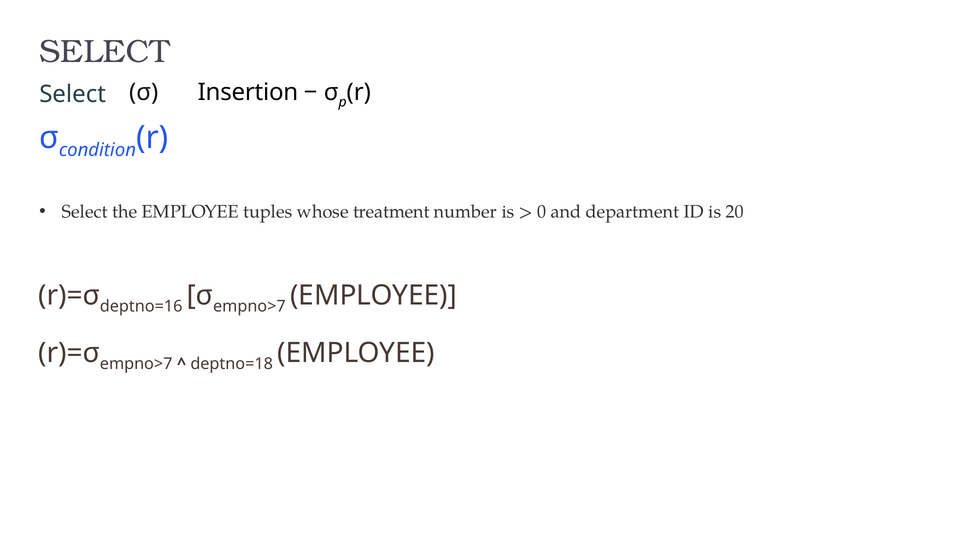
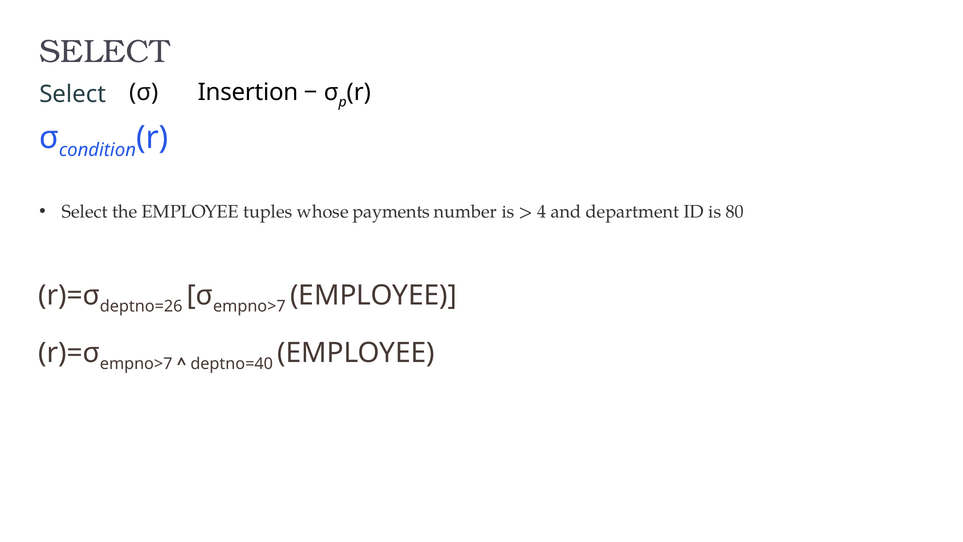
treatment: treatment -> payments
0: 0 -> 4
20: 20 -> 80
deptno=16: deptno=16 -> deptno=26
deptno=18: deptno=18 -> deptno=40
